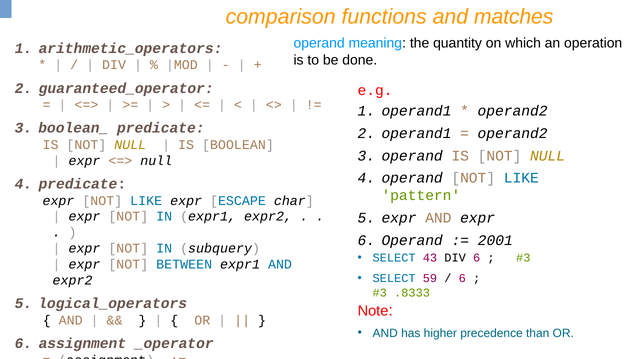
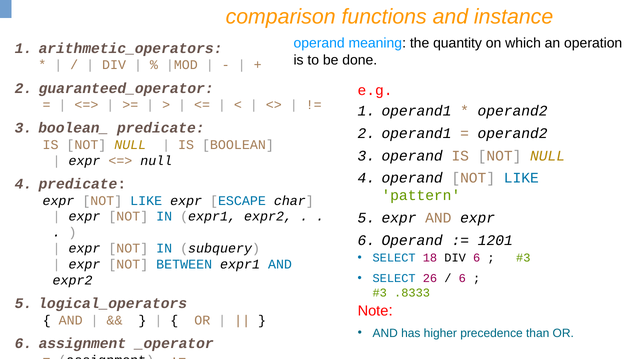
matches: matches -> instance
2001: 2001 -> 1201
43: 43 -> 18
59: 59 -> 26
